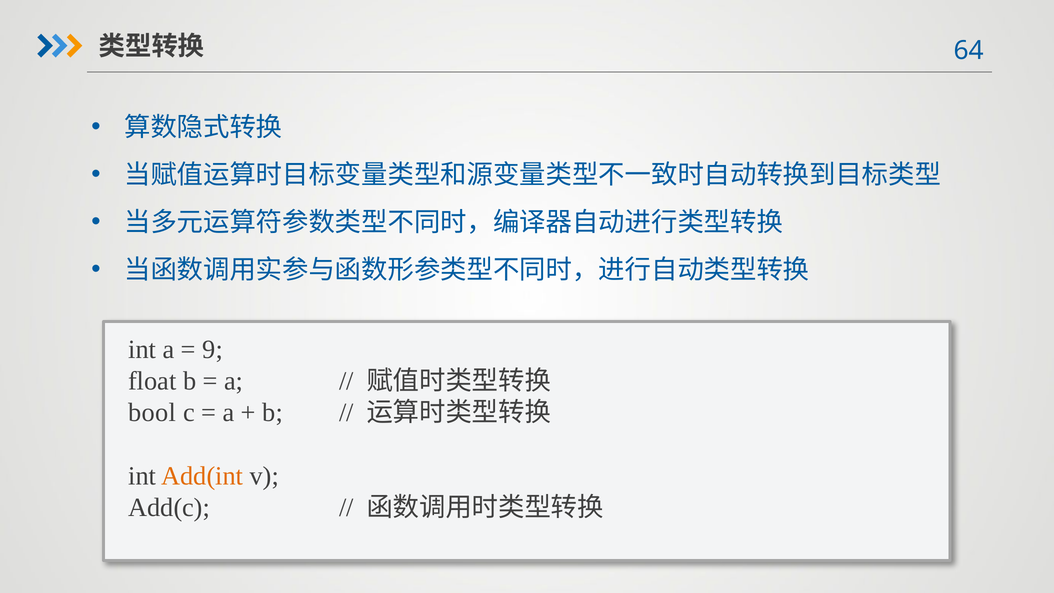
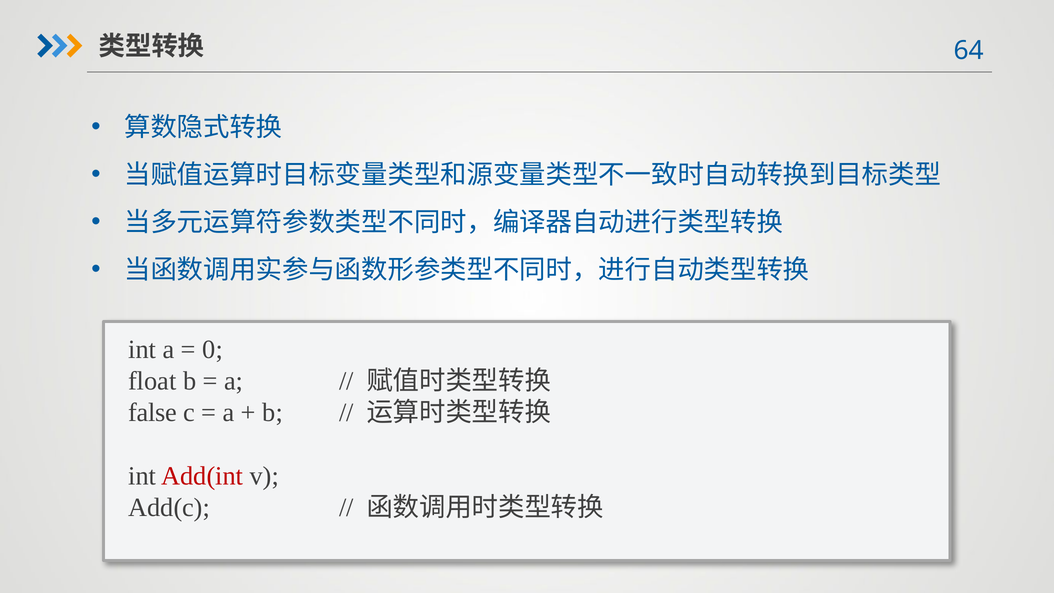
9: 9 -> 0
bool: bool -> false
Add(int colour: orange -> red
